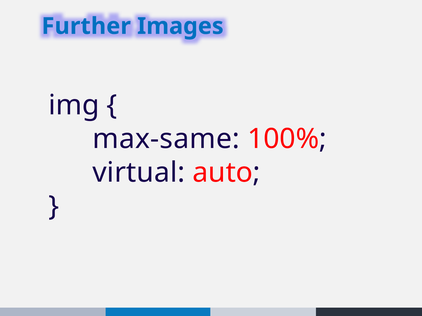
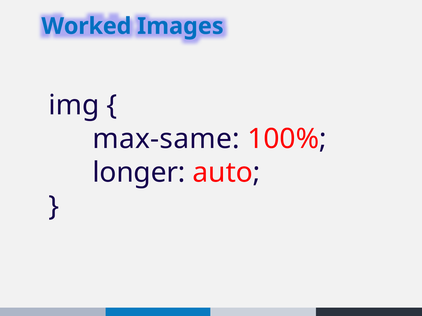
Further: Further -> Worked
virtual: virtual -> longer
